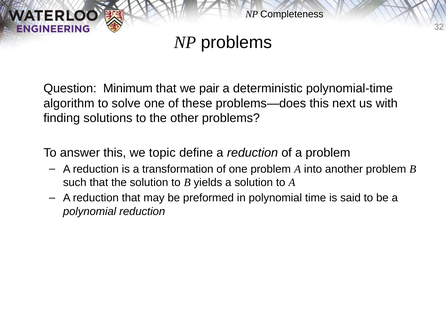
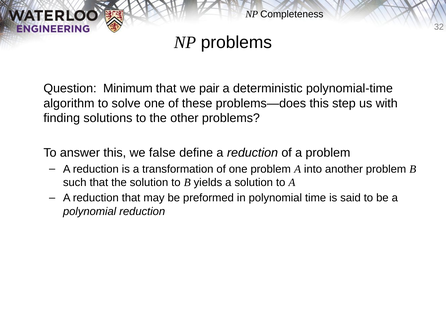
next: next -> step
topic: topic -> false
